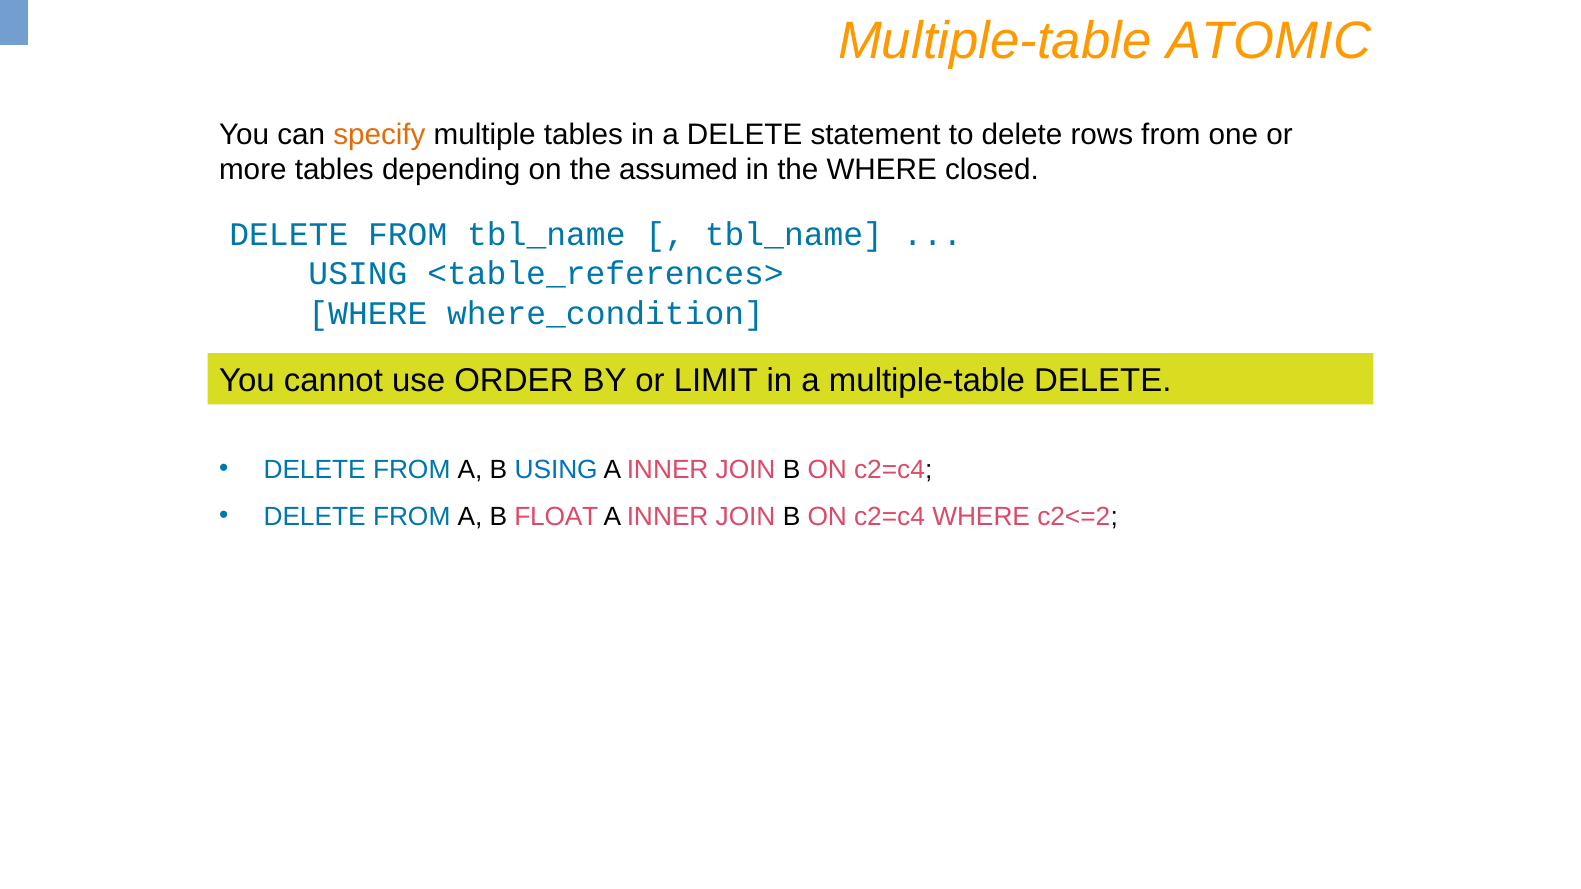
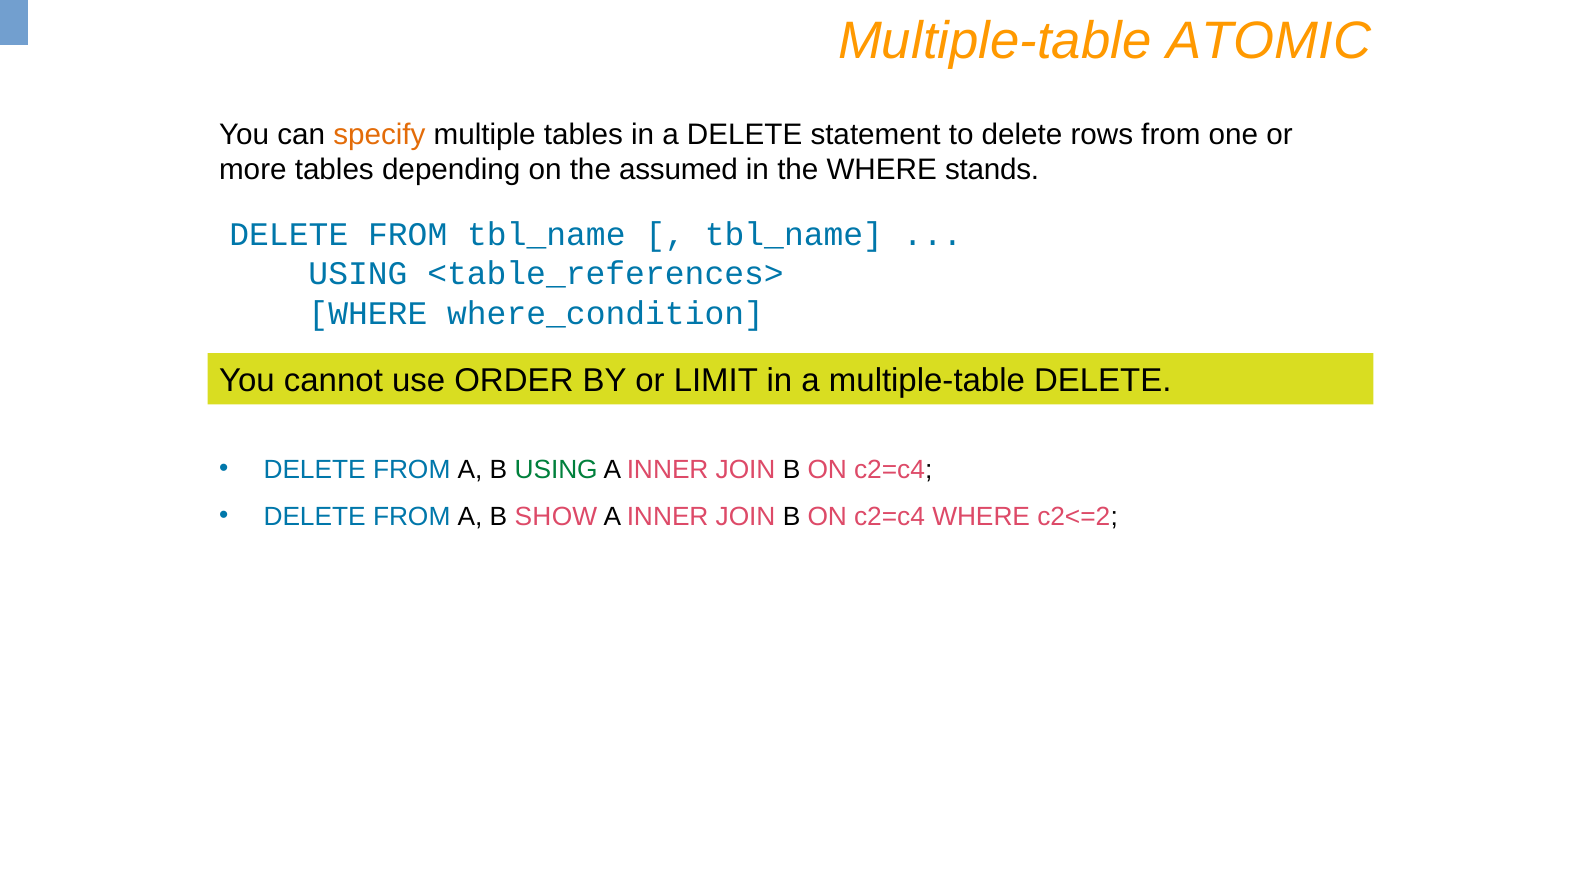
closed: closed -> stands
USING at (556, 469) colour: blue -> green
FLOAT: FLOAT -> SHOW
